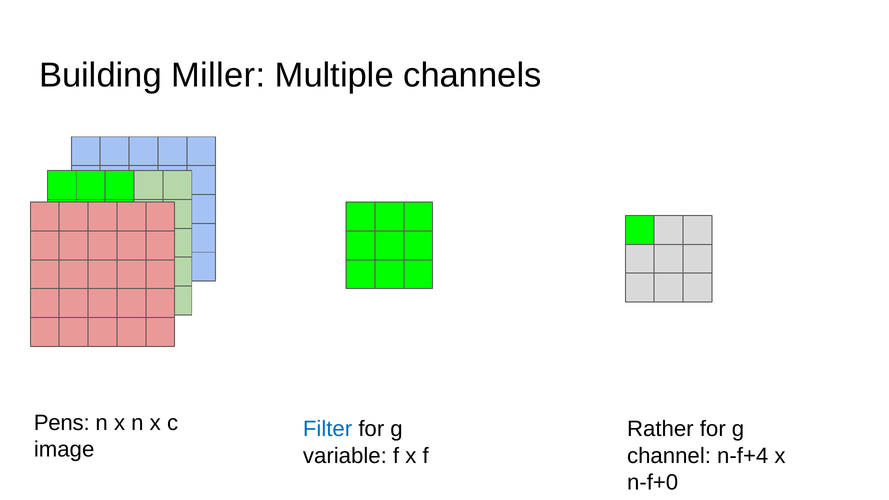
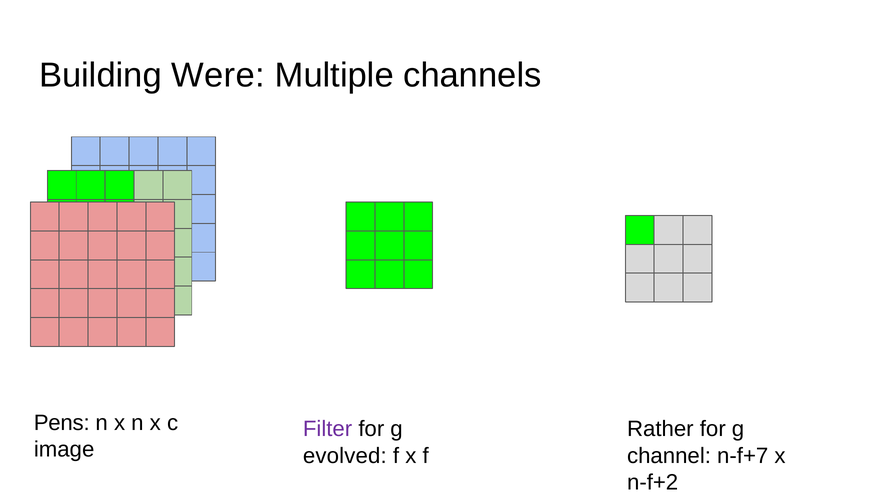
Miller: Miller -> Were
Filter colour: blue -> purple
variable: variable -> evolved
n-f+4: n-f+4 -> n-f+7
n-f+0: n-f+0 -> n-f+2
